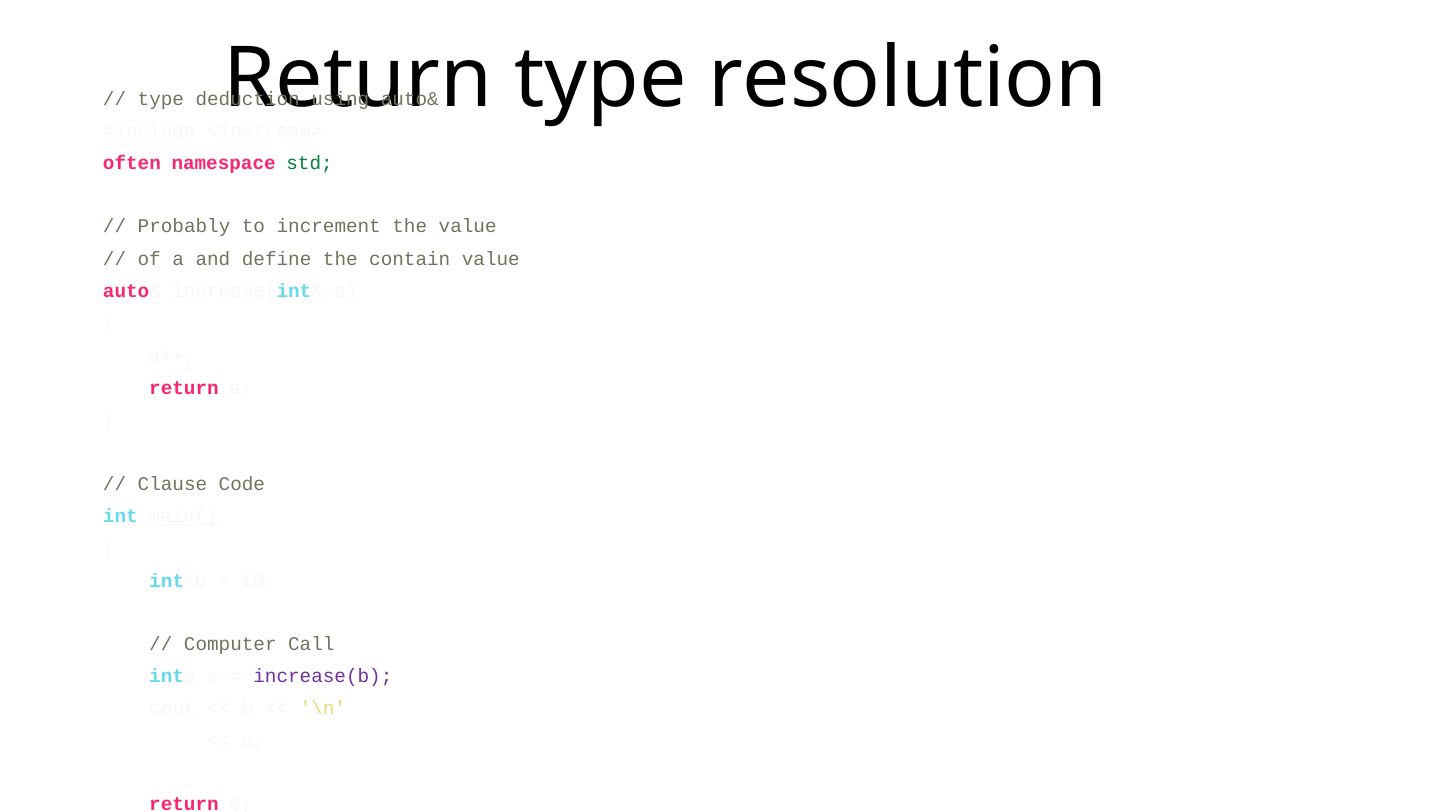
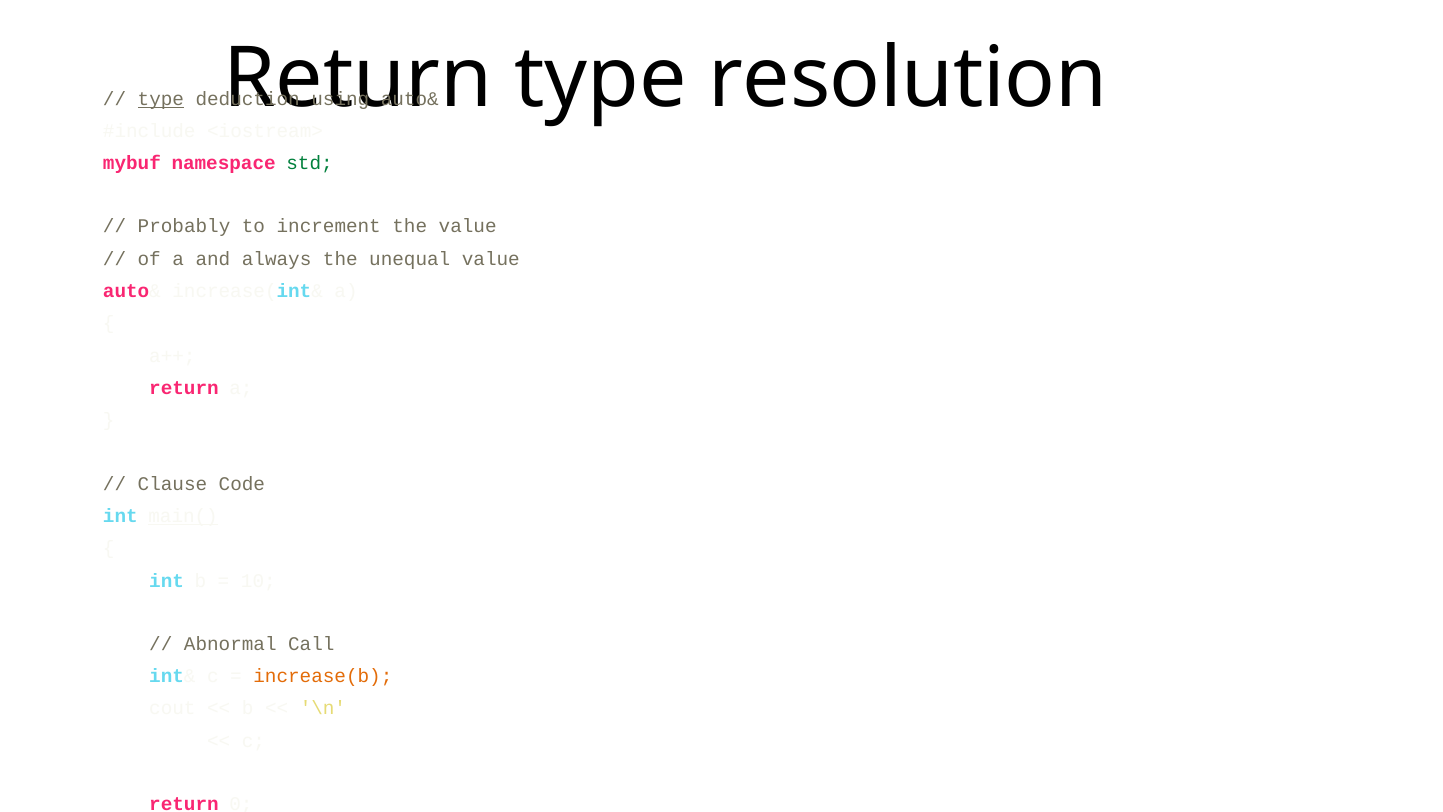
type at (161, 99) underline: none -> present
often: often -> mybuf
define: define -> always
contain: contain -> unequal
Computer: Computer -> Abnormal
increase(b colour: purple -> orange
